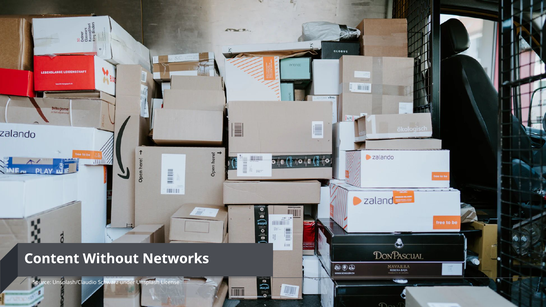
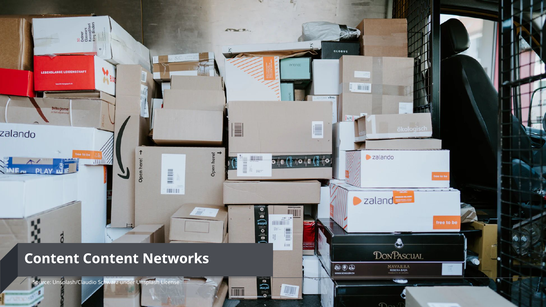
Content Without: Without -> Content
